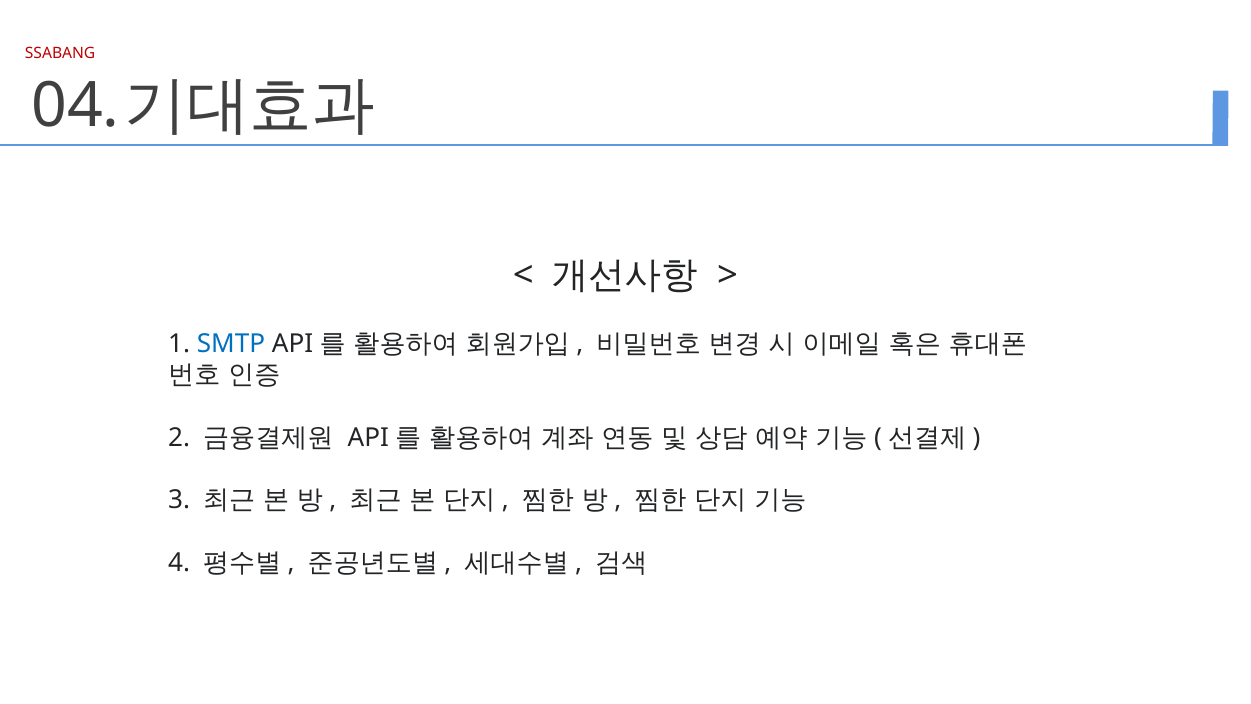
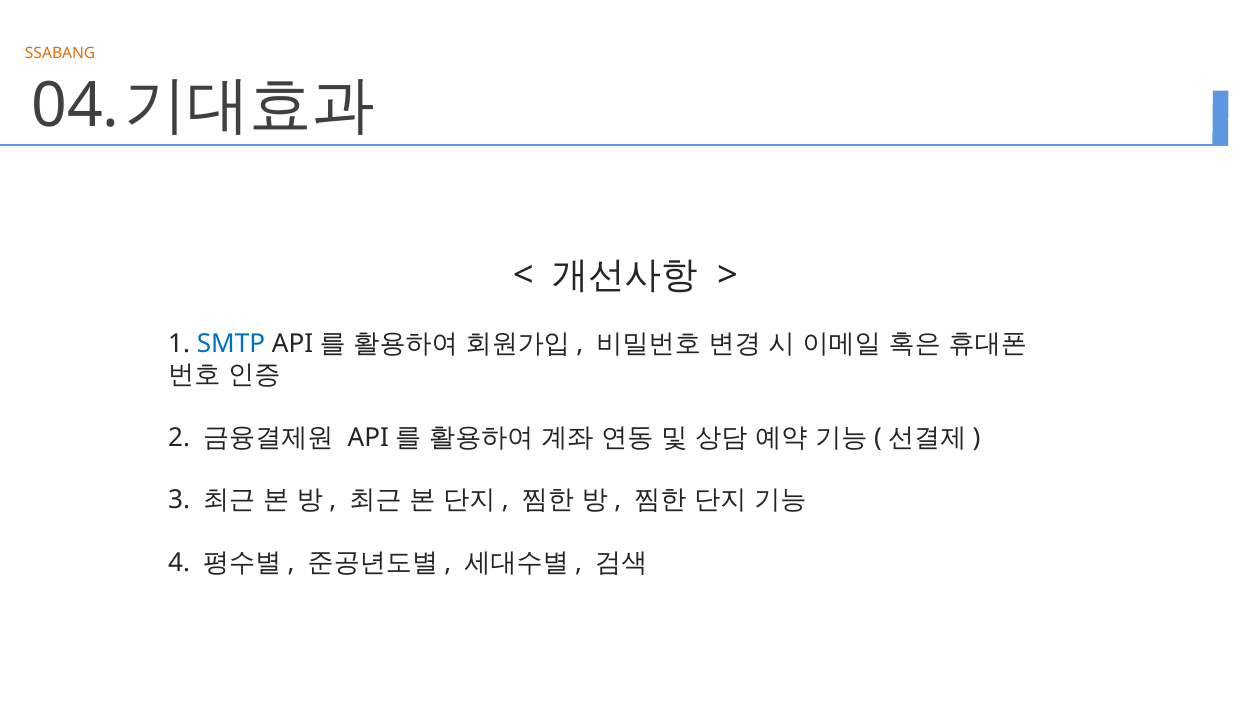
SSABANG colour: red -> orange
